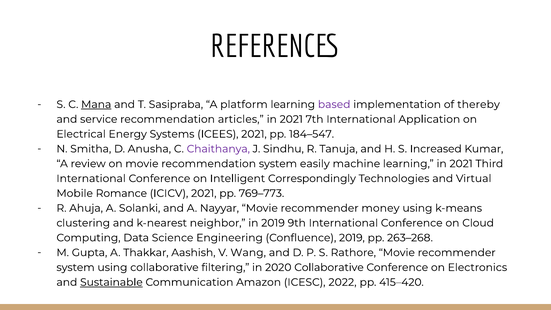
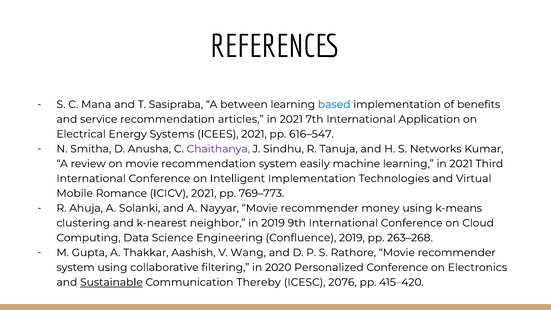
Mana underline: present -> none
platform: platform -> between
based colour: purple -> blue
thereby: thereby -> benefits
184–547: 184–547 -> 616–547
Increased: Increased -> Networks
Intelligent Correspondingly: Correspondingly -> Implementation
2020 Collaborative: Collaborative -> Personalized
Amazon: Amazon -> Thereby
2022: 2022 -> 2076
